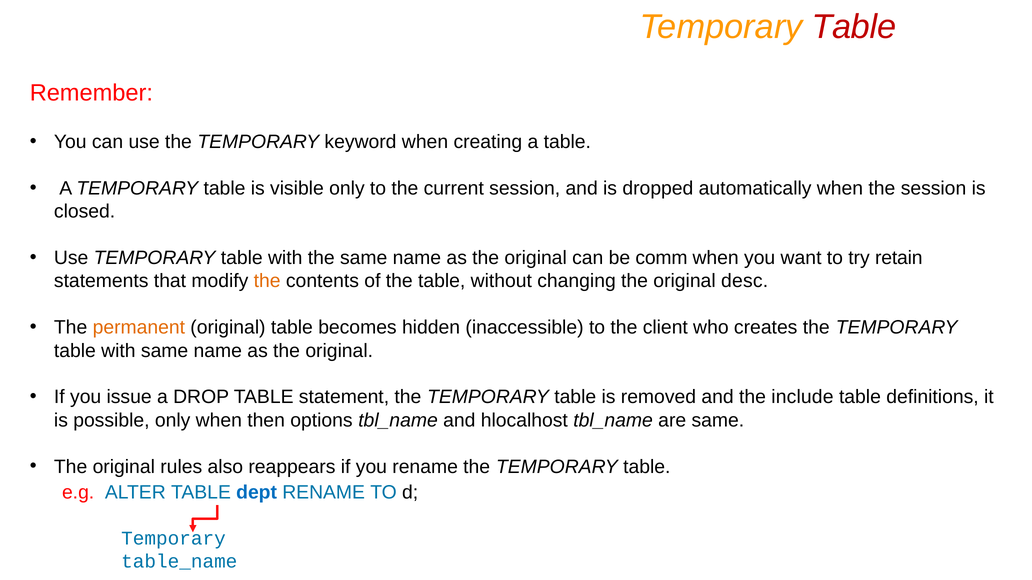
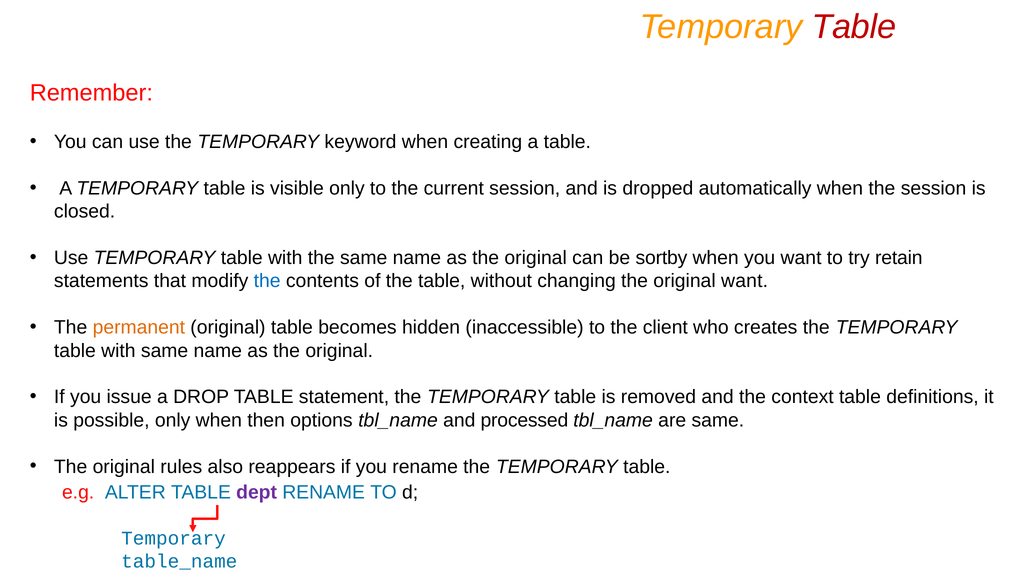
comm: comm -> sortby
the at (267, 281) colour: orange -> blue
original desc: desc -> want
include: include -> context
hlocalhost: hlocalhost -> processed
dept colour: blue -> purple
